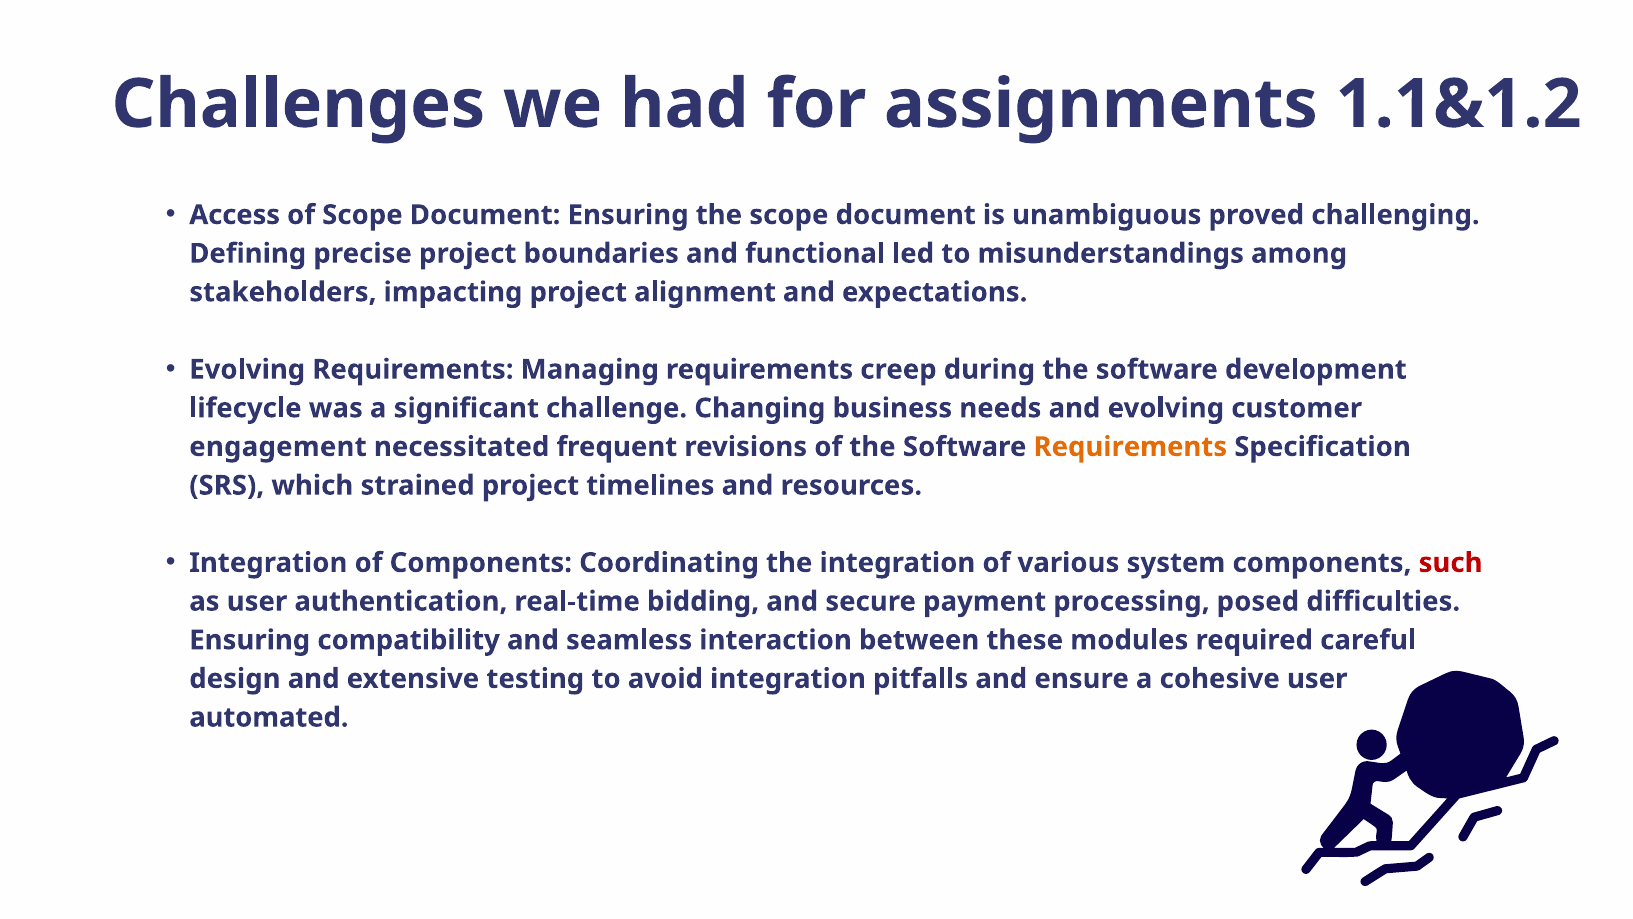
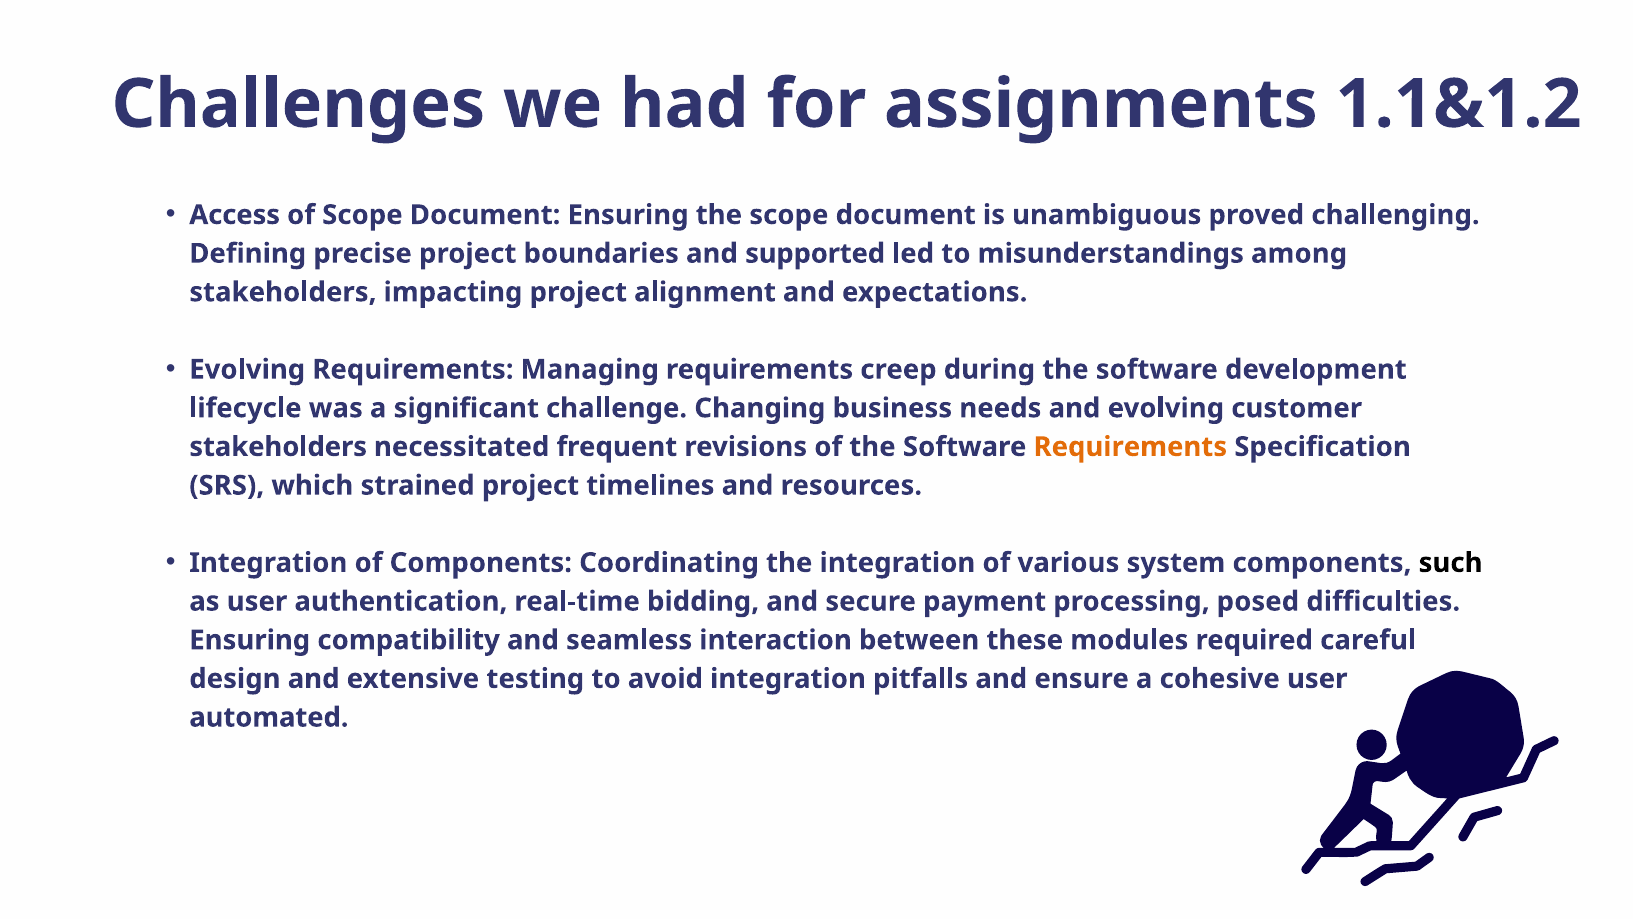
functional: functional -> supported
engagement at (278, 447): engagement -> stakeholders
such colour: red -> black
